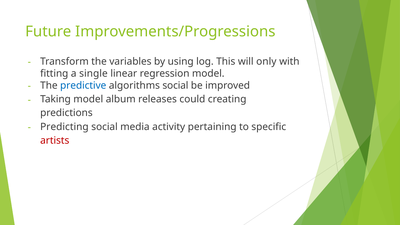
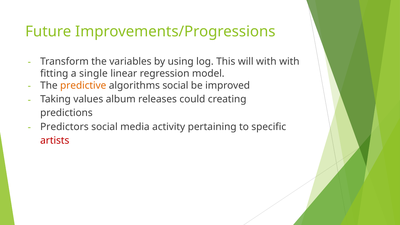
will only: only -> with
predictive colour: blue -> orange
Taking model: model -> values
Predicting: Predicting -> Predictors
